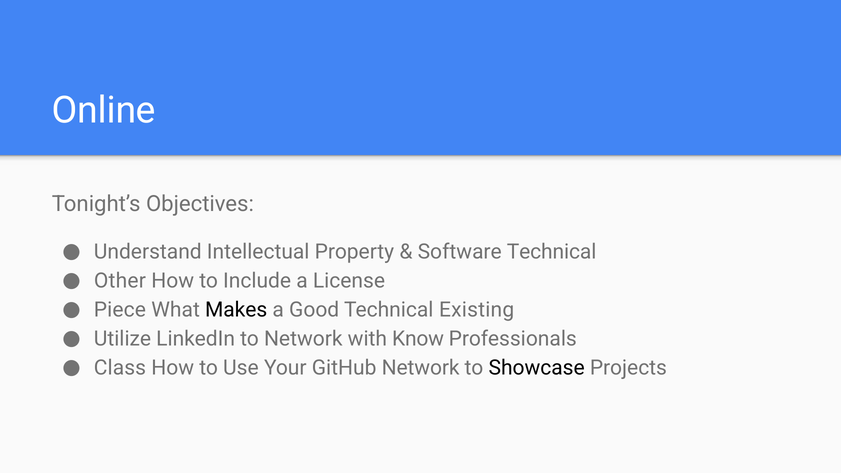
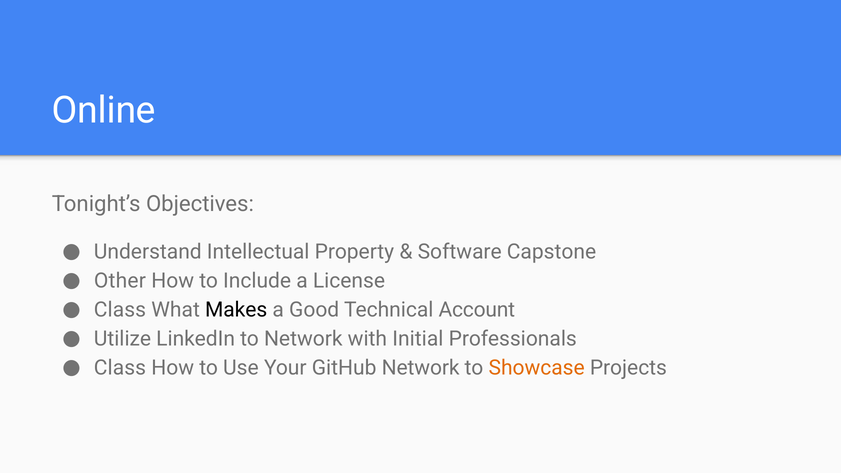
Software Technical: Technical -> Capstone
Piece at (120, 310): Piece -> Class
Existing: Existing -> Account
Know: Know -> Initial
Showcase colour: black -> orange
